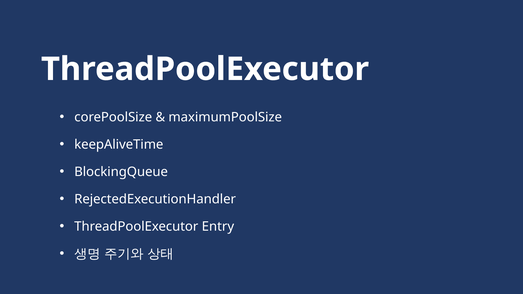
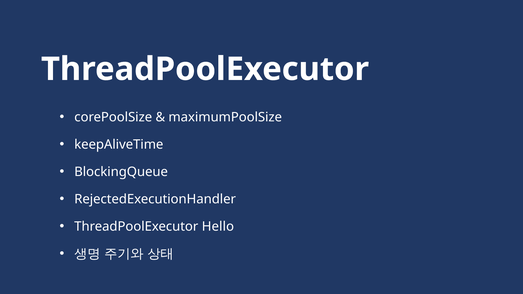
Entry: Entry -> Hello
